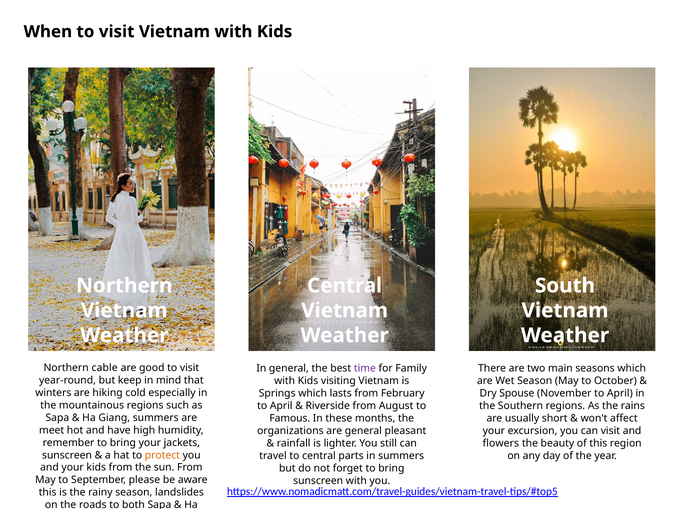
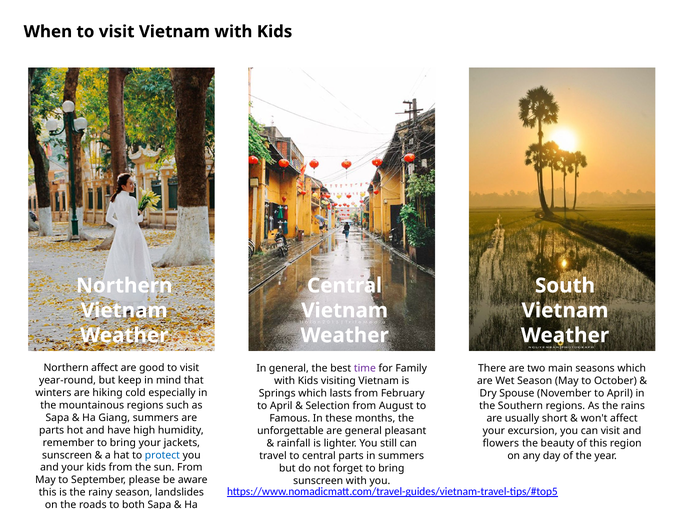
Northern cable: cable -> affect
Riverside: Riverside -> Selection
meet at (52, 430): meet -> parts
organizations: organizations -> unforgettable
protect colour: orange -> blue
